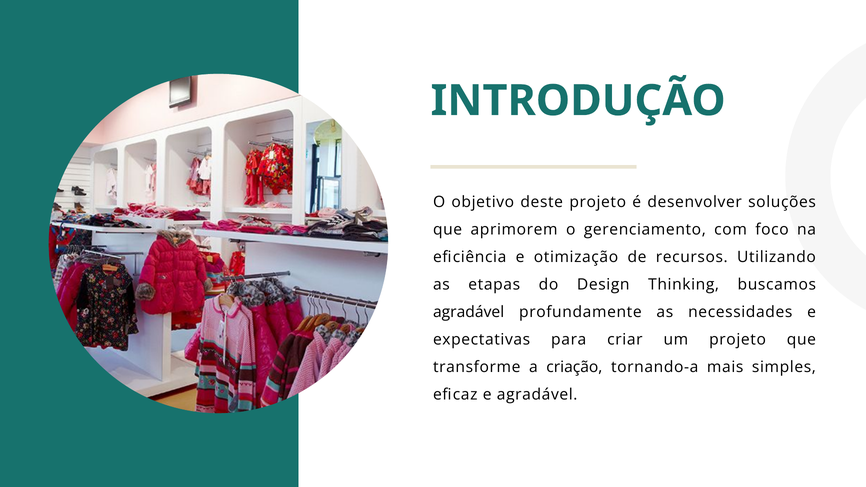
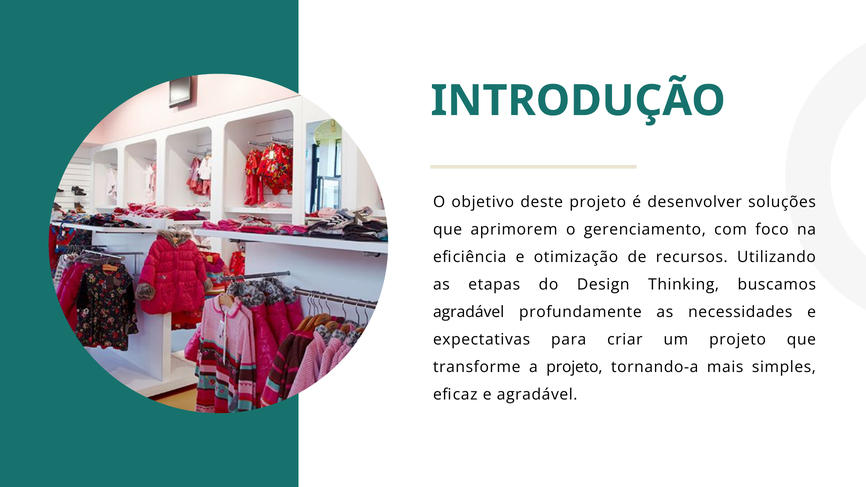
a criação: criação -> projeto
